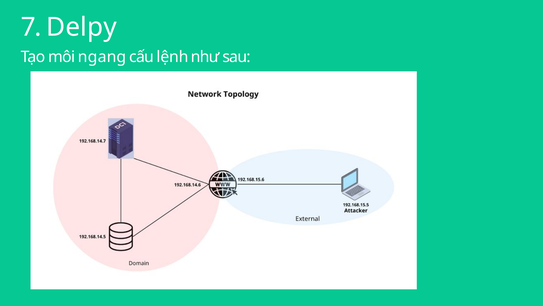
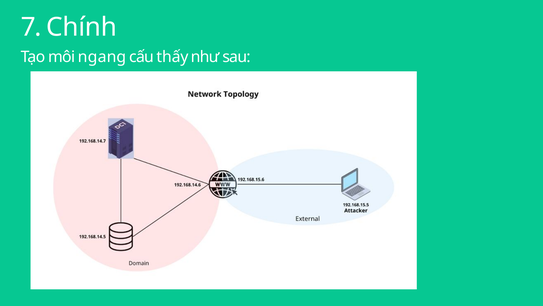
Delpy: Delpy -> Chính
lệnh: lệnh -> thấy
